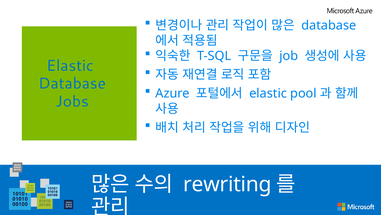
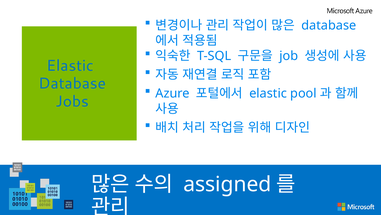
rewriting: rewriting -> assigned
